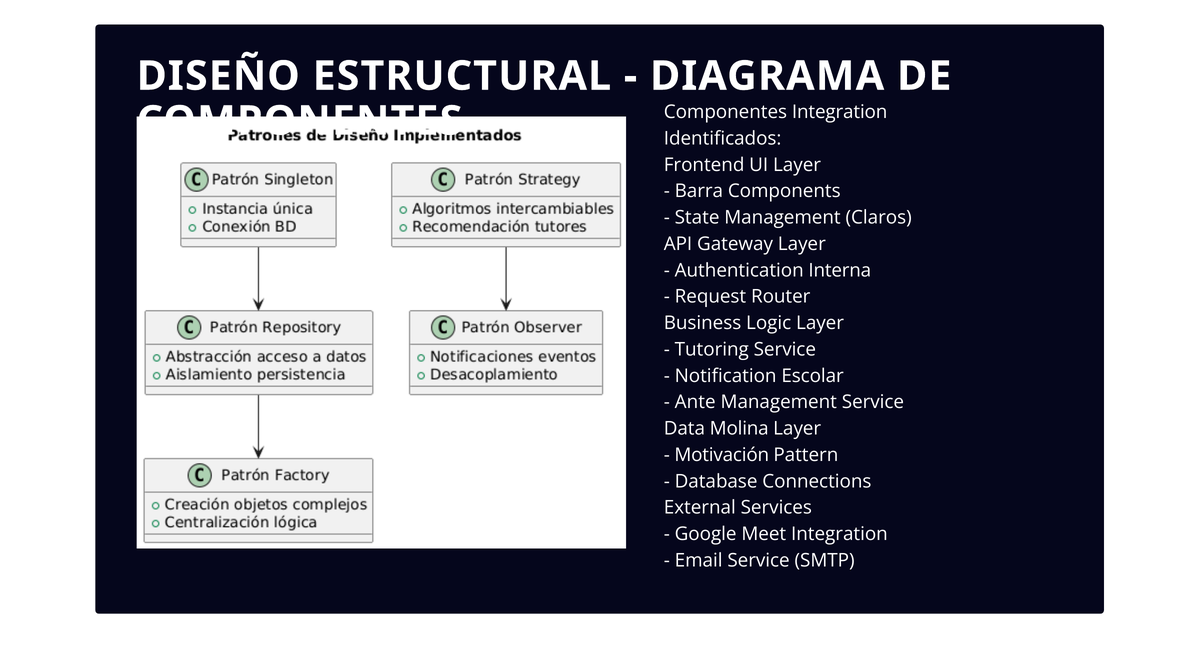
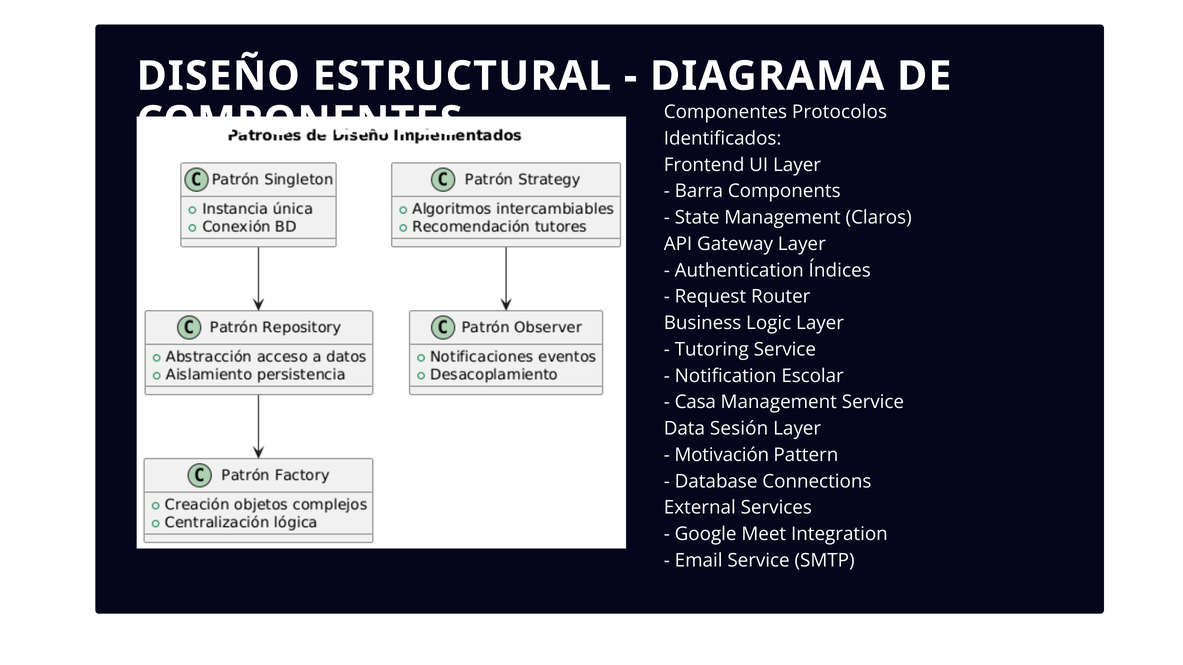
Componentes Integration: Integration -> Protocolos
Interna: Interna -> Índices
Ante: Ante -> Casa
Molina: Molina -> Sesión
